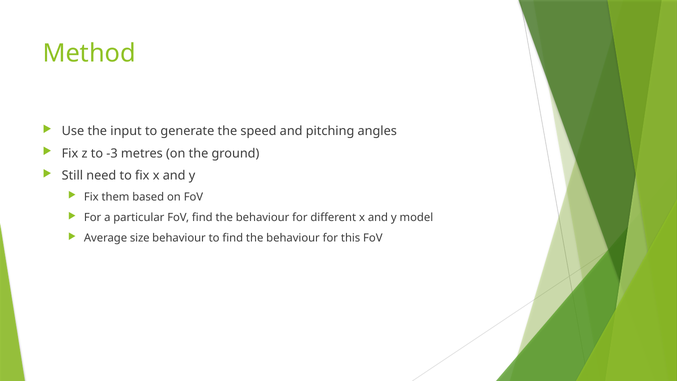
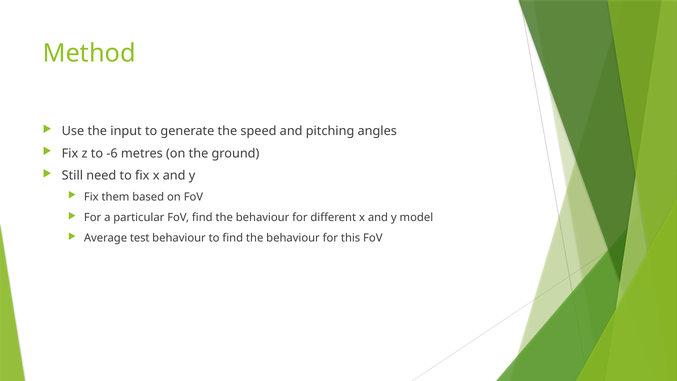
-3: -3 -> -6
size: size -> test
